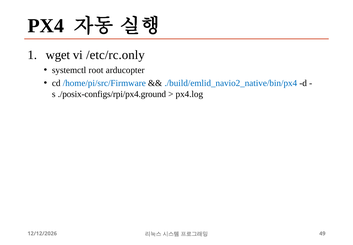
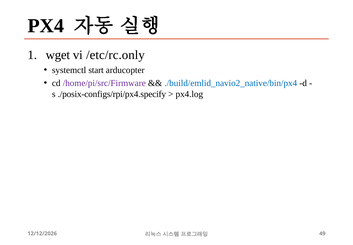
root: root -> start
/home/pi/src/Firmware colour: blue -> purple
./posix-configs/rpi/px4.ground: ./posix-configs/rpi/px4.ground -> ./posix-configs/rpi/px4.specify
